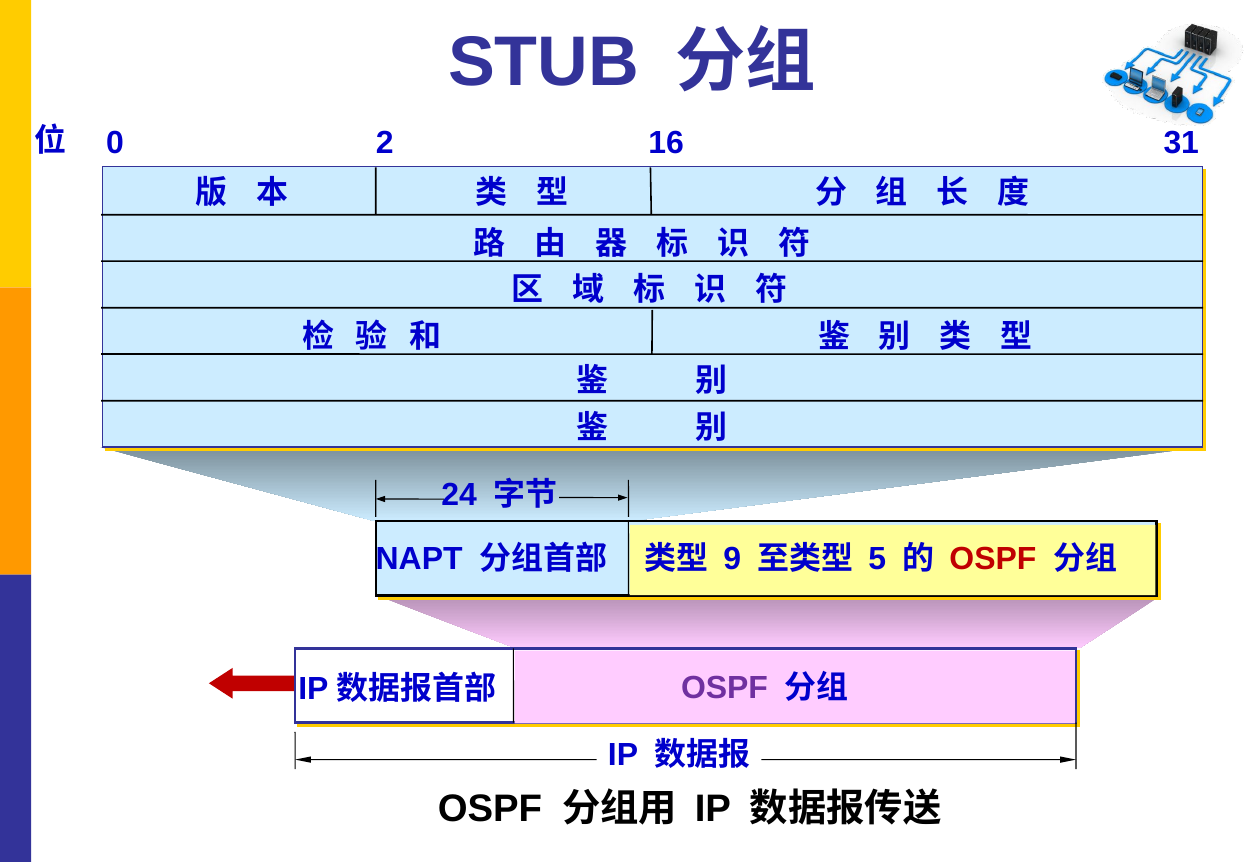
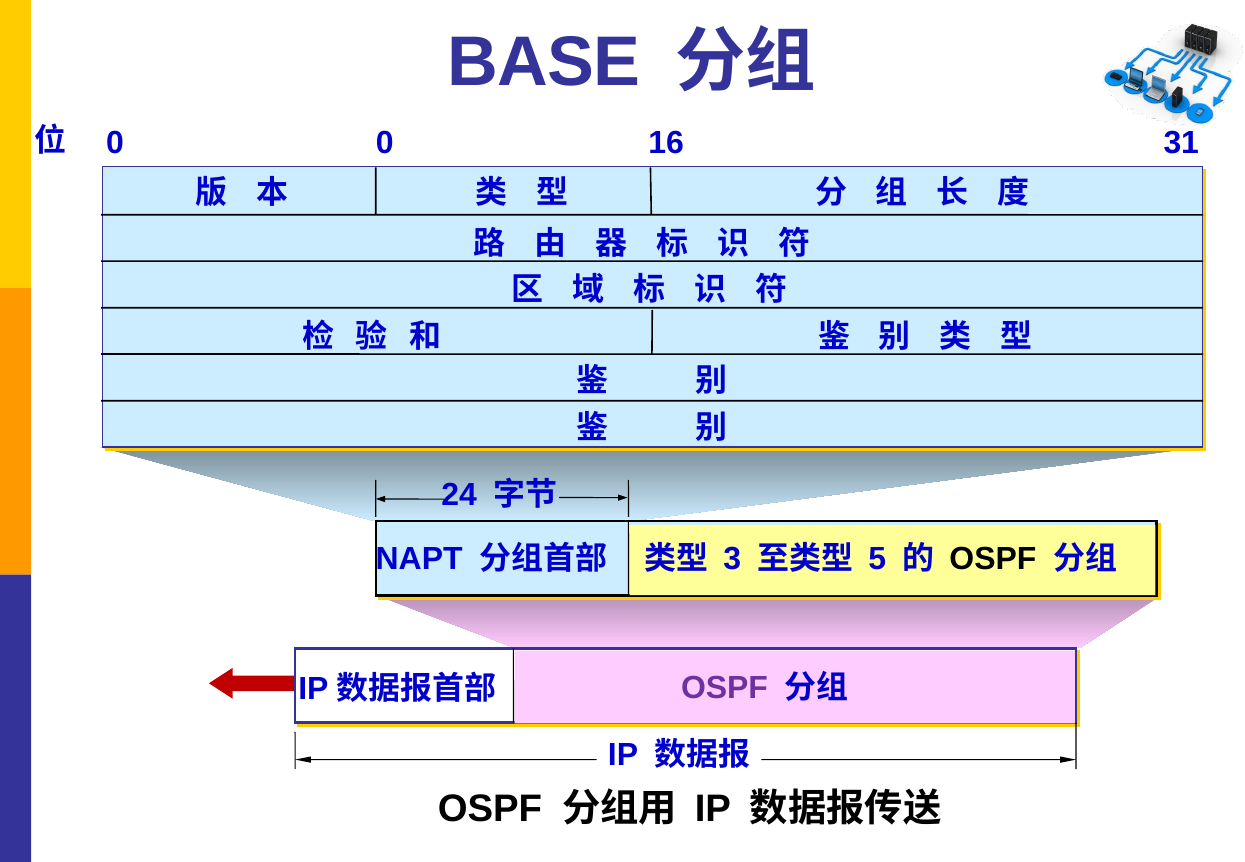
STUB: STUB -> BASE
0 2: 2 -> 0
9: 9 -> 3
OSPF at (993, 559) colour: red -> black
